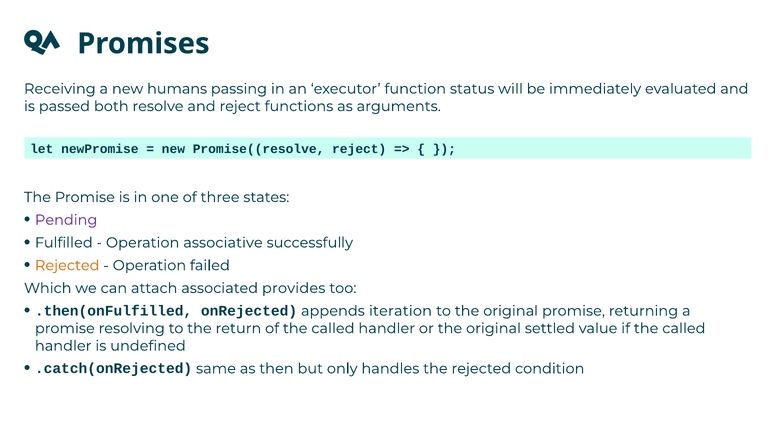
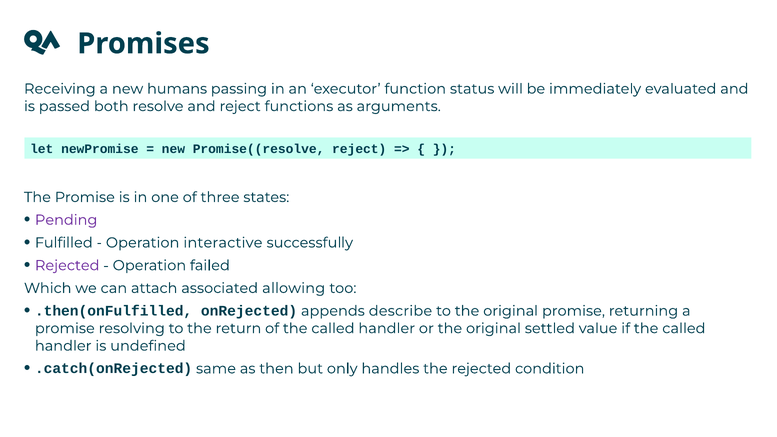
associative: associative -> interactive
Rejected at (67, 265) colour: orange -> purple
provides: provides -> allowing
iteration: iteration -> describe
